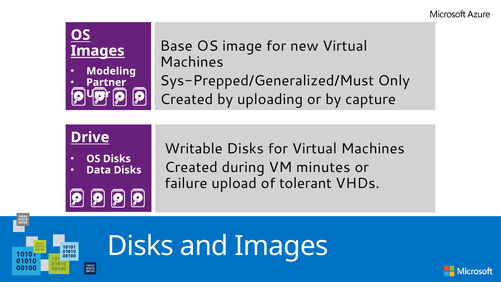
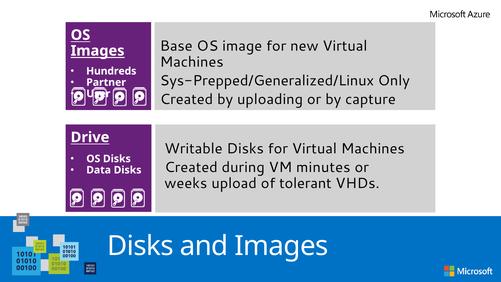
Modeling: Modeling -> Hundreds
Sys-Prepped/Generalized/Must: Sys-Prepped/Generalized/Must -> Sys-Prepped/Generalized/Linux
failure: failure -> weeks
